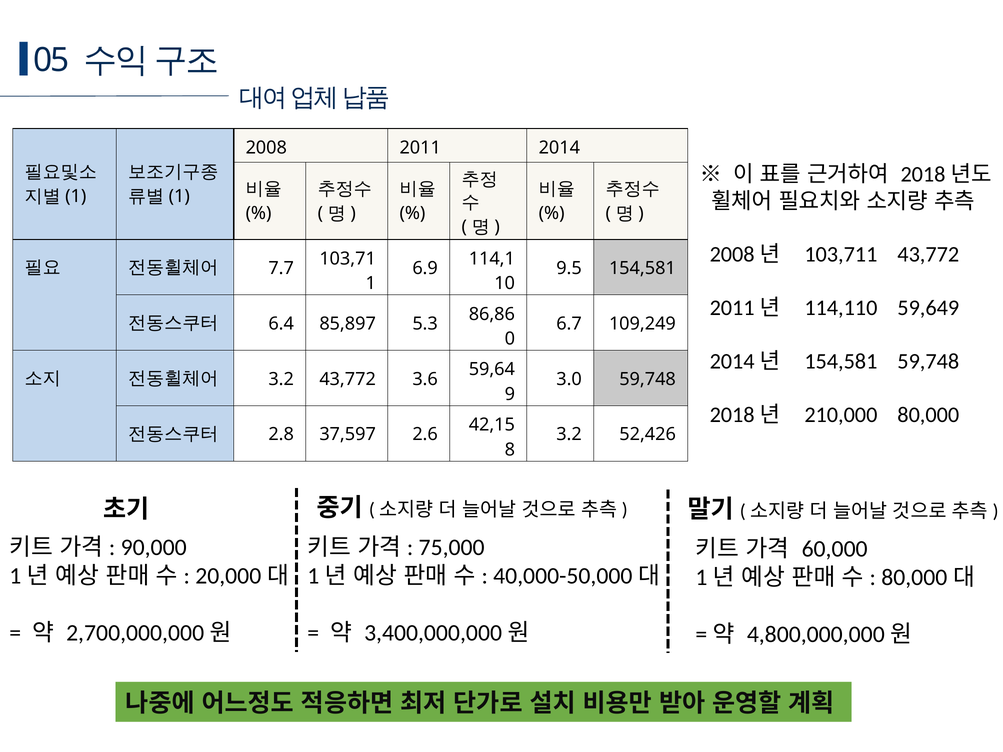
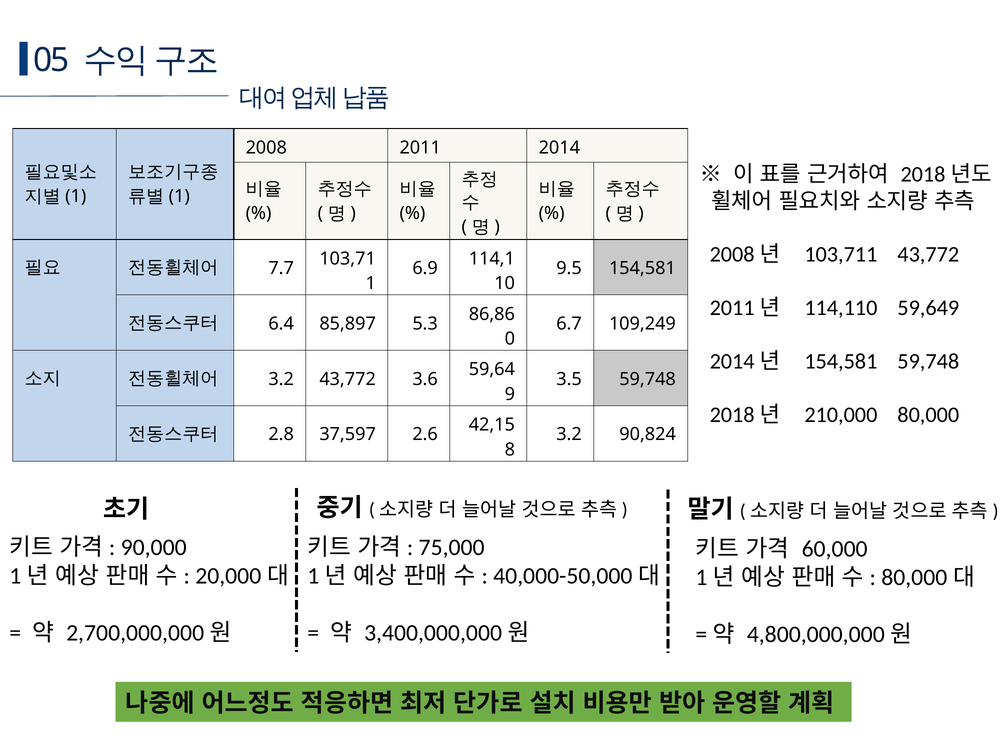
3.0: 3.0 -> 3.5
52,426: 52,426 -> 90,824
